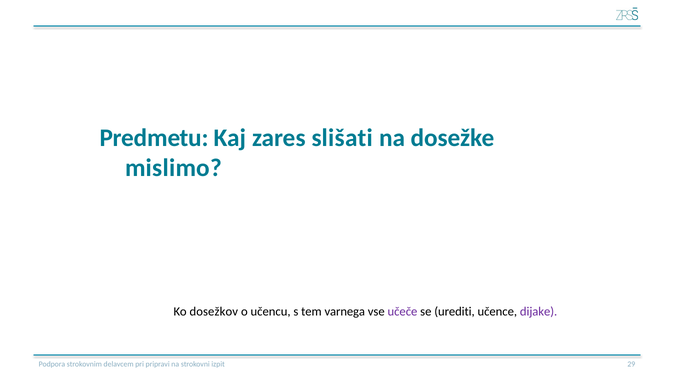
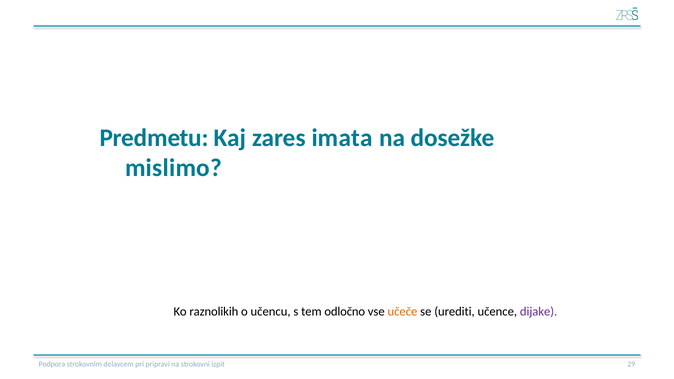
slišati: slišati -> imata
dosežkov: dosežkov -> raznolikih
varnega: varnega -> odločno
učeče colour: purple -> orange
